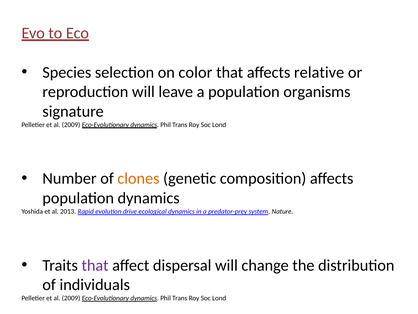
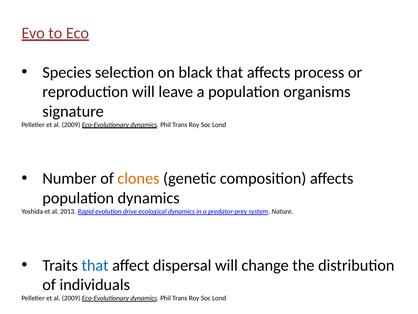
color: color -> black
relative: relative -> process
that at (95, 265) colour: purple -> blue
